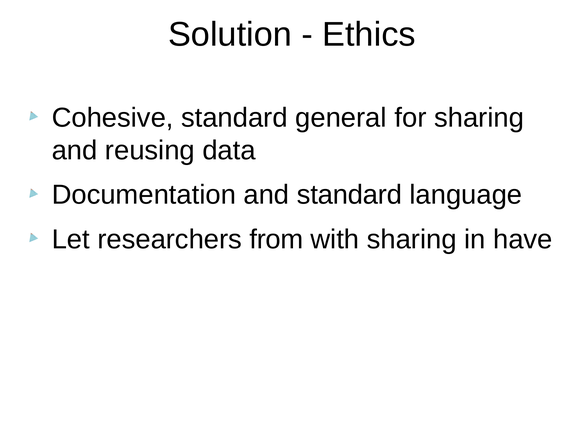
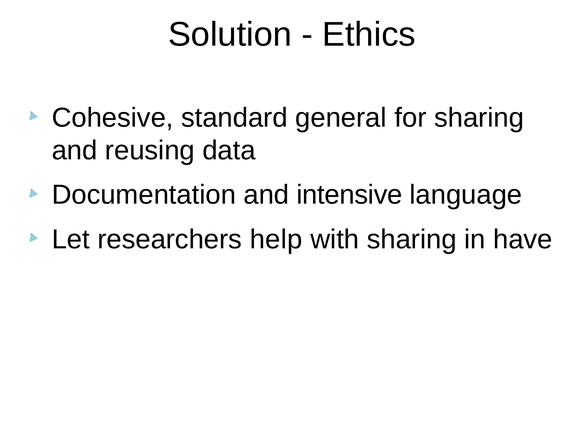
and standard: standard -> intensive
from: from -> help
